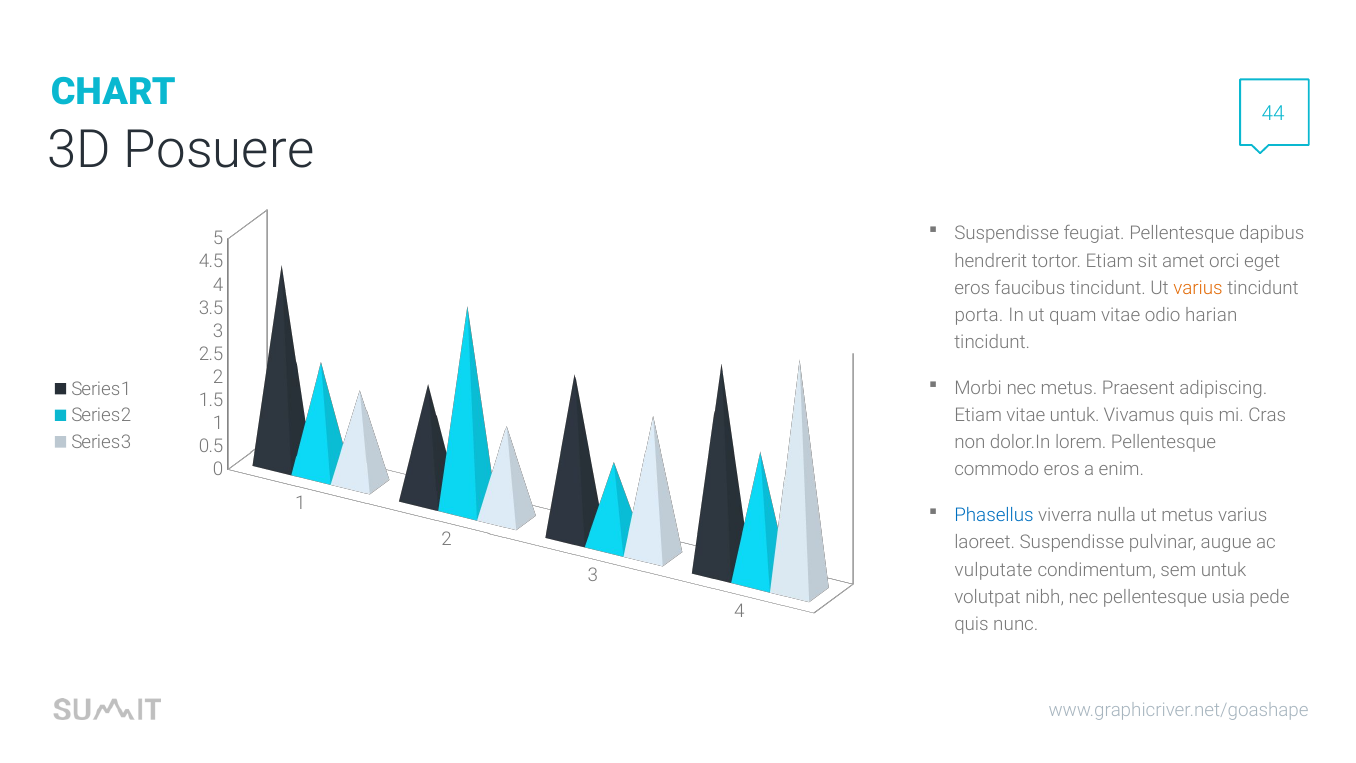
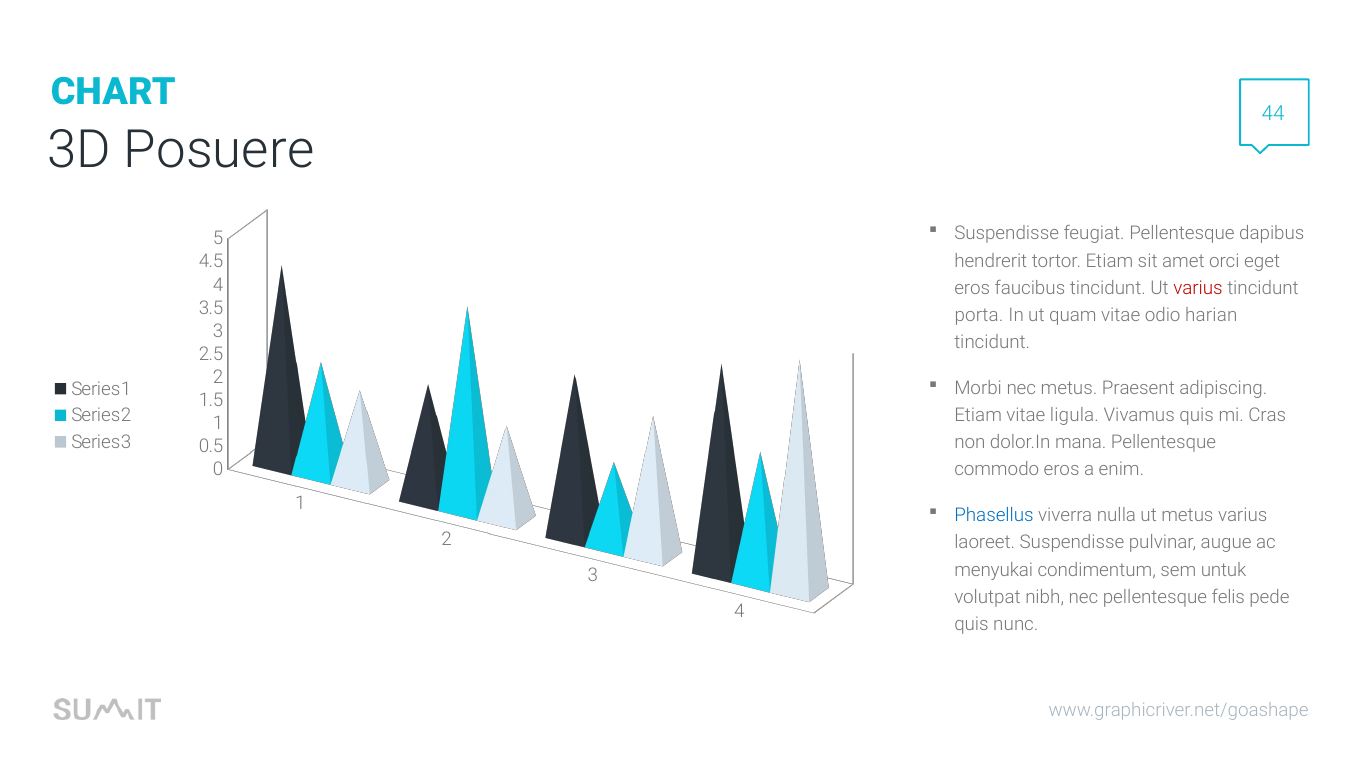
varius at (1198, 288) colour: orange -> red
vitae untuk: untuk -> ligula
lorem: lorem -> mana
vulputate: vulputate -> menyukai
usia: usia -> felis
